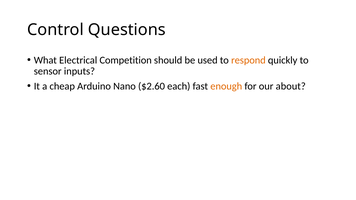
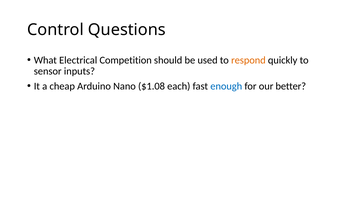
$2.60: $2.60 -> $1.08
enough colour: orange -> blue
about: about -> better
